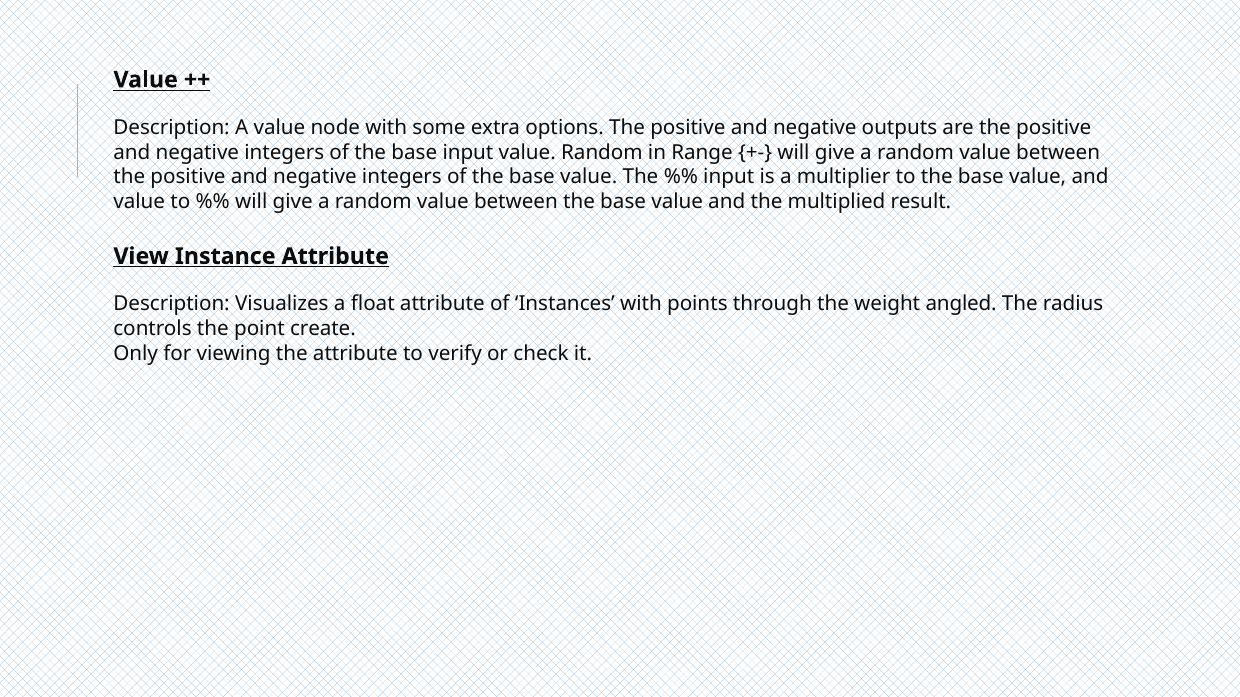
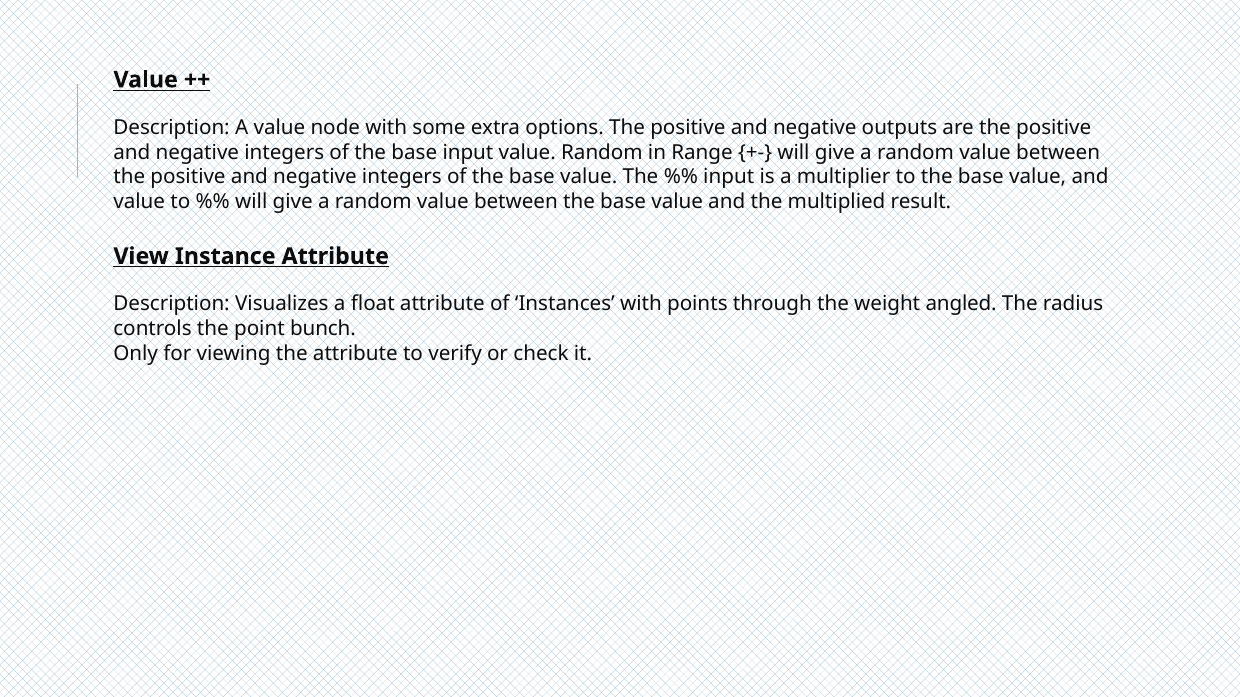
create: create -> bunch
